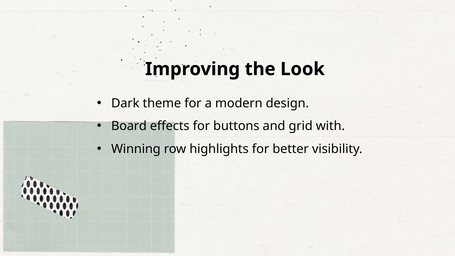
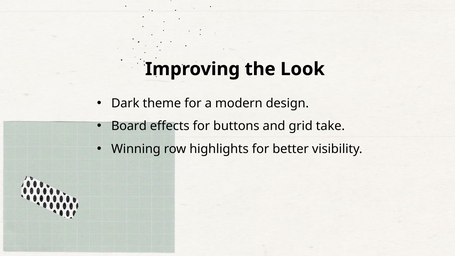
with: with -> take
